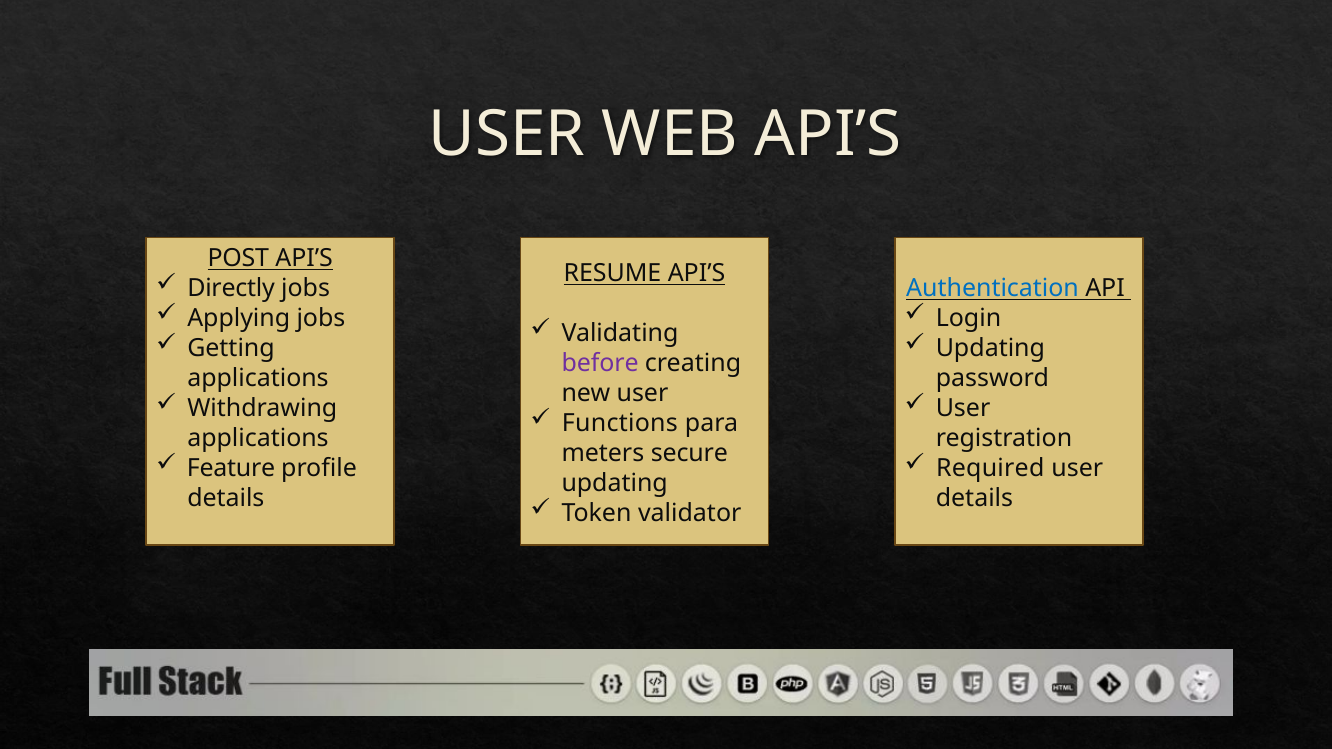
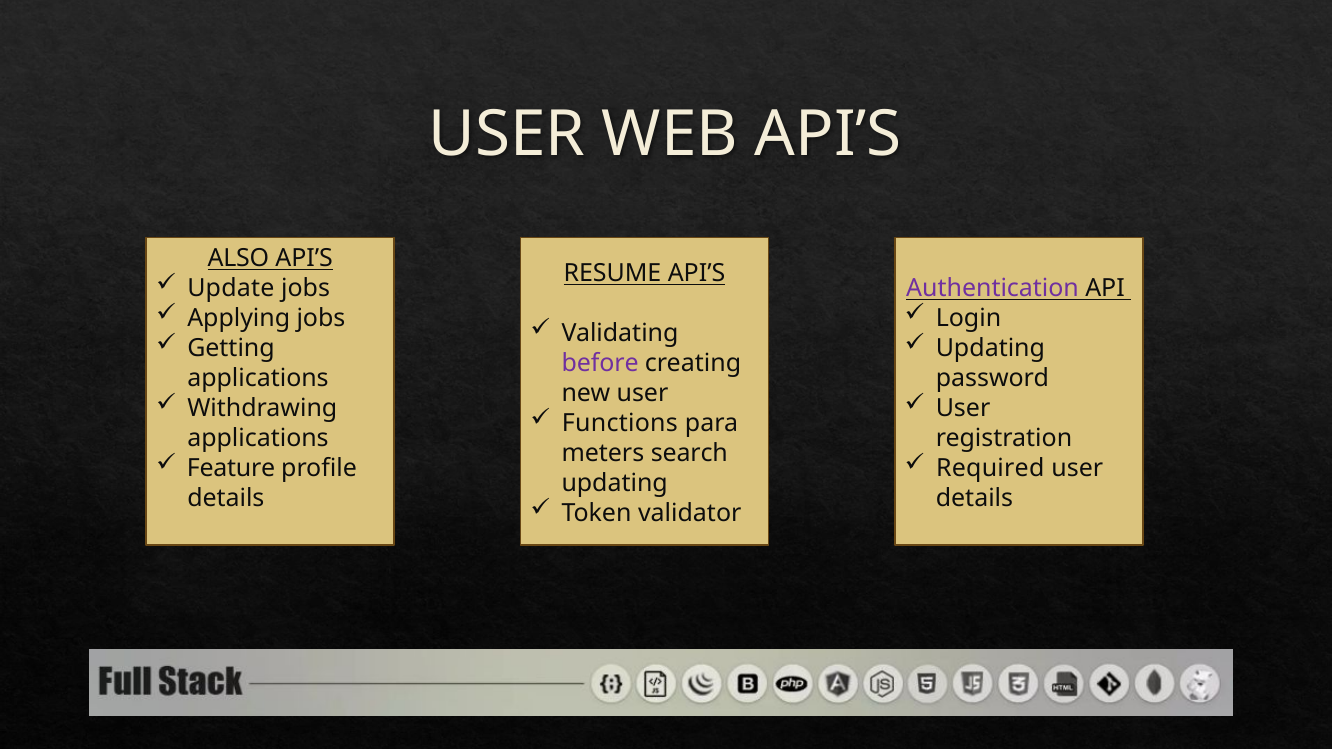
POST: POST -> ALSO
Directly: Directly -> Update
Authentication colour: blue -> purple
secure: secure -> search
